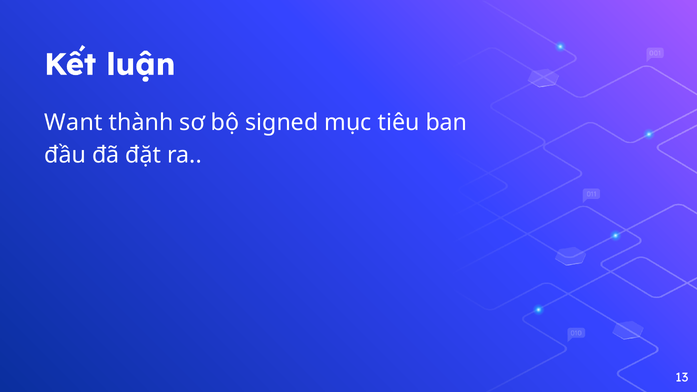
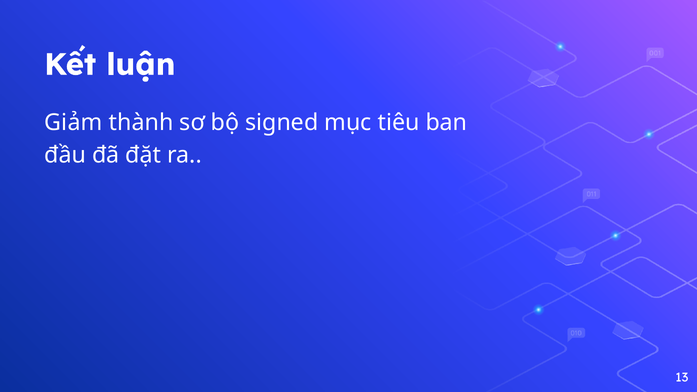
Want: Want -> Giảm
